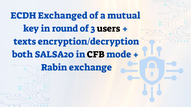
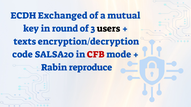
both: both -> code
CFB colour: black -> red
exchange: exchange -> reproduce
